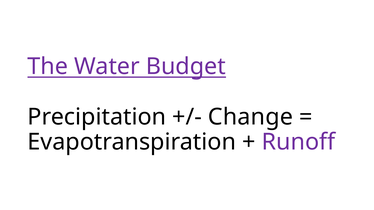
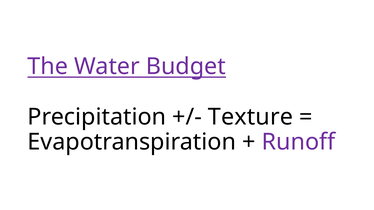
Change: Change -> Texture
